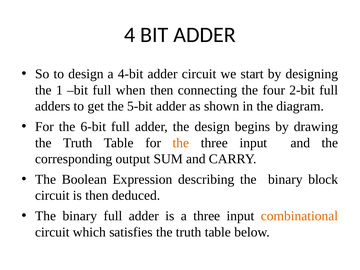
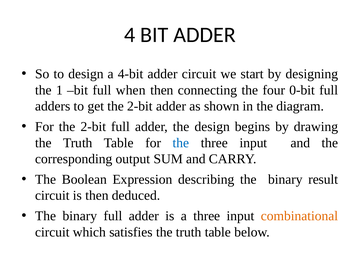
2-bit: 2-bit -> 0-bit
get the 5-bit: 5-bit -> 2-bit
For the 6-bit: 6-bit -> 2-bit
the at (181, 143) colour: orange -> blue
block: block -> result
